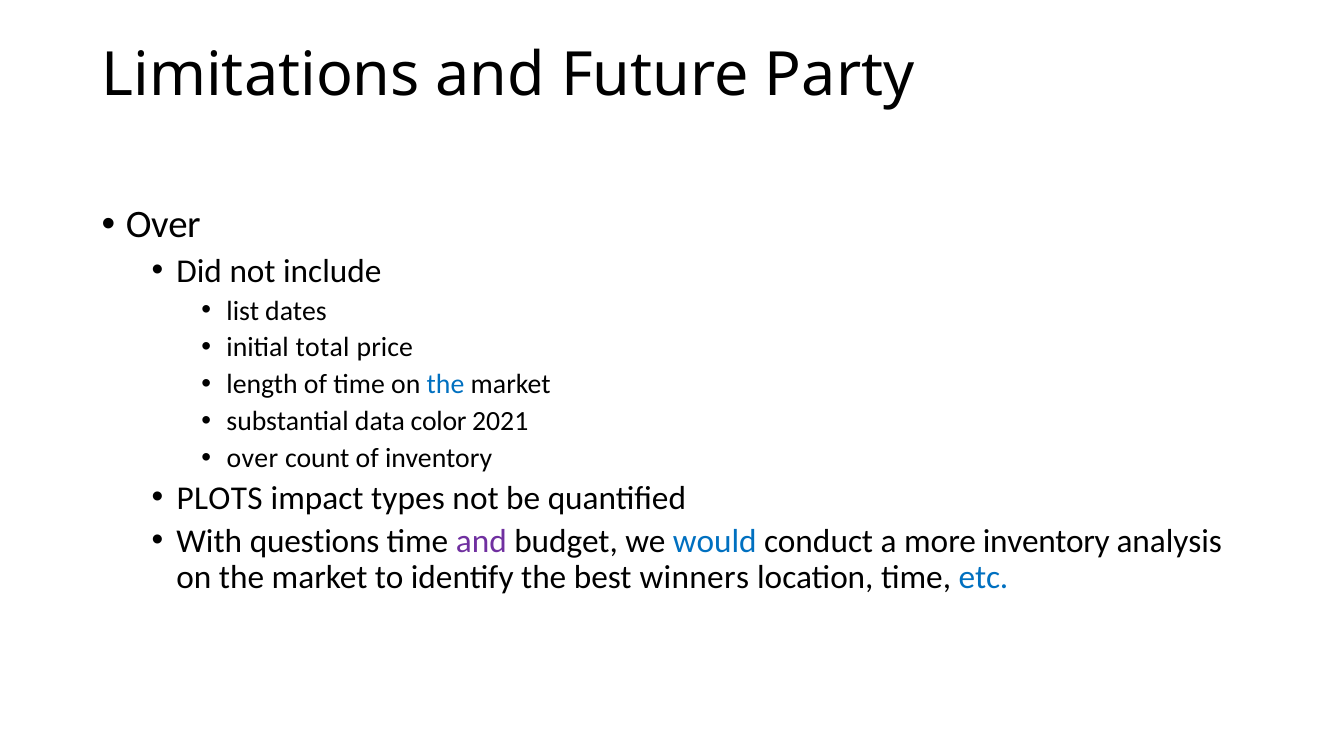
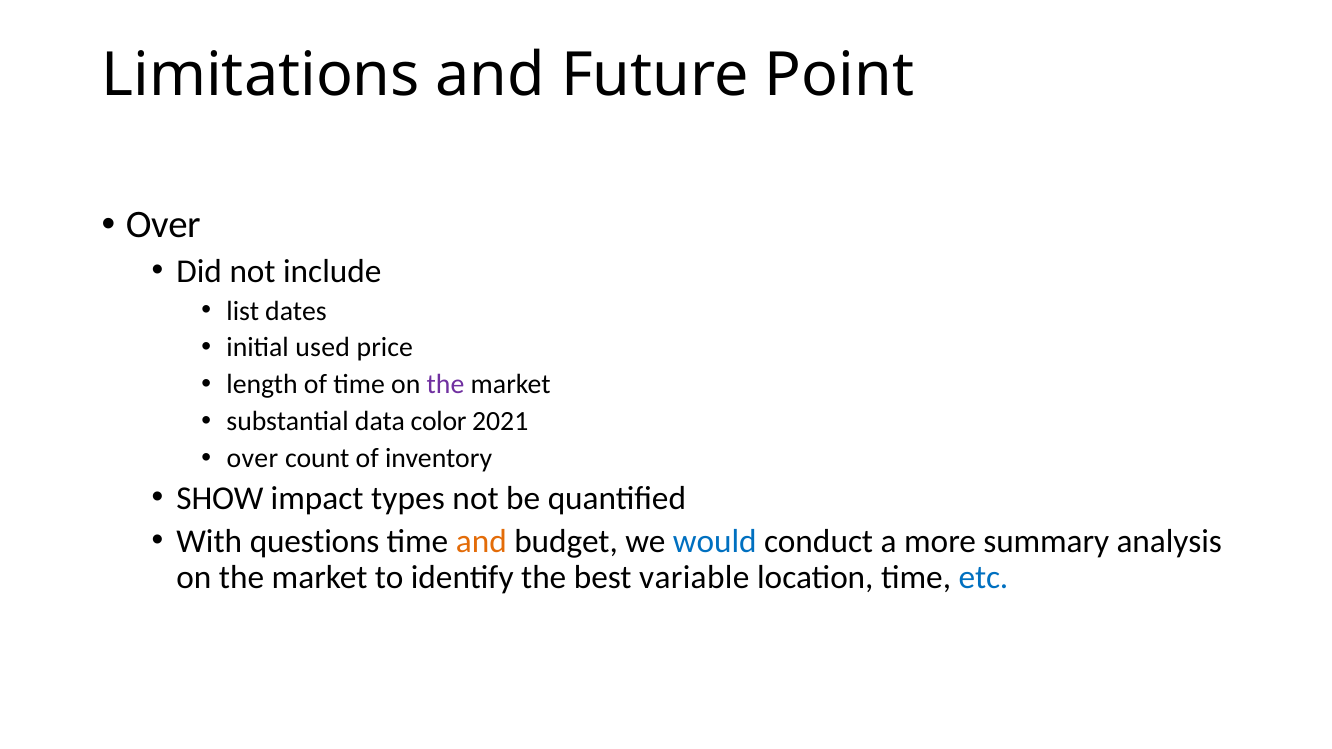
Party: Party -> Point
total: total -> used
the at (445, 385) colour: blue -> purple
PLOTS: PLOTS -> SHOW
and at (481, 541) colour: purple -> orange
more inventory: inventory -> summary
winners: winners -> variable
